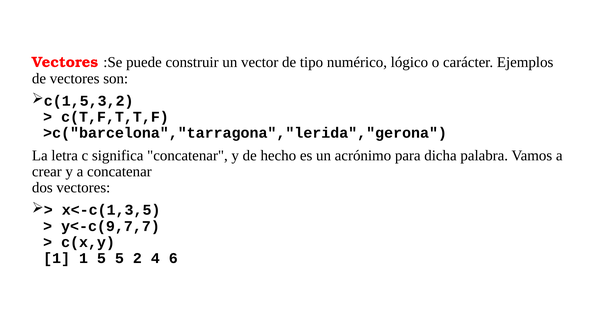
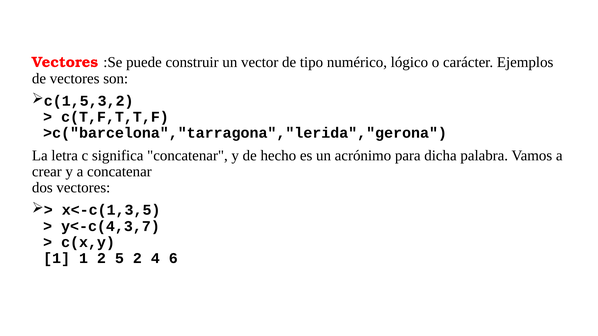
y<-c(9,7,7: y<-c(9,7,7 -> y<-c(4,3,7
1 5: 5 -> 2
